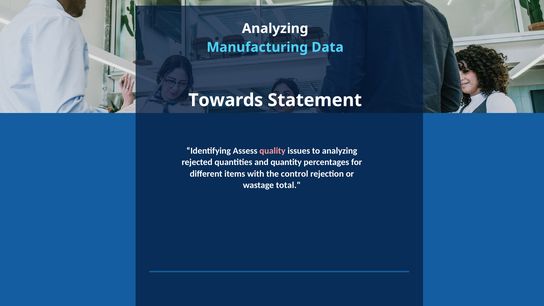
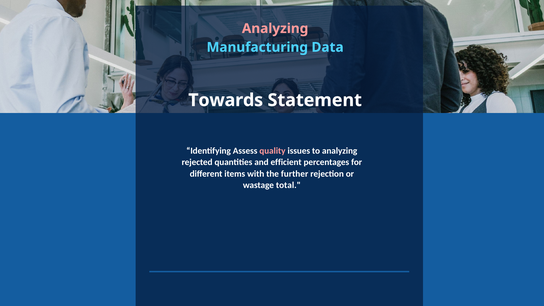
Analyzing at (275, 29) colour: white -> pink
quantity: quantity -> efficient
control: control -> further
